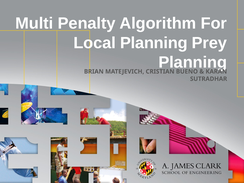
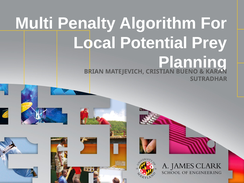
Local Planning: Planning -> Potential
